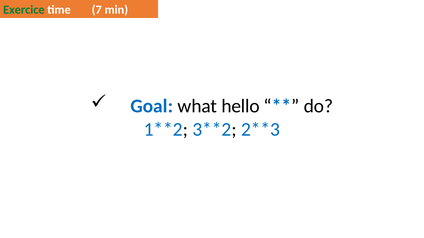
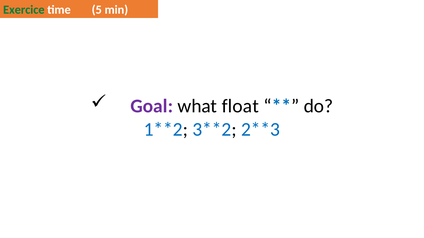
7: 7 -> 5
Goal colour: blue -> purple
hello: hello -> float
